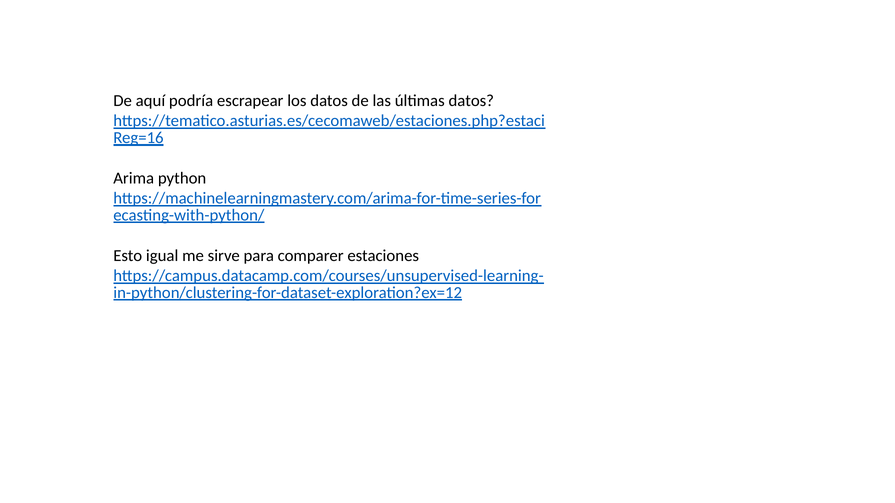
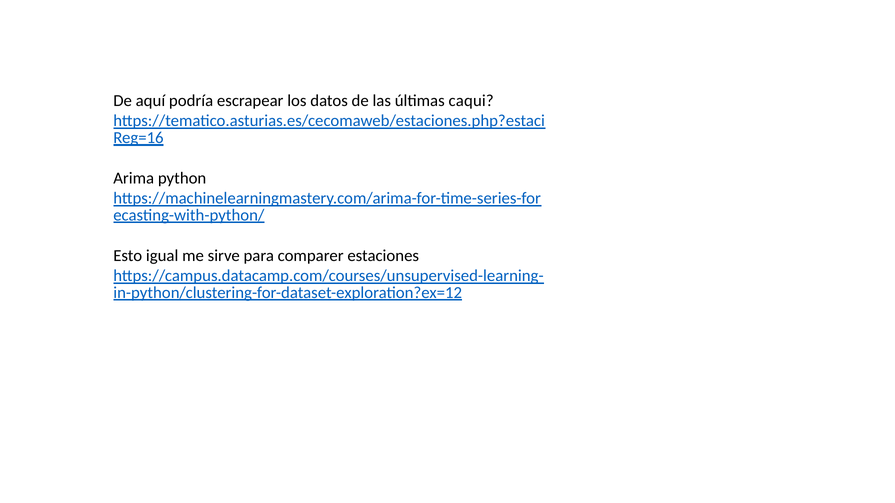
últimas datos: datos -> caqui
